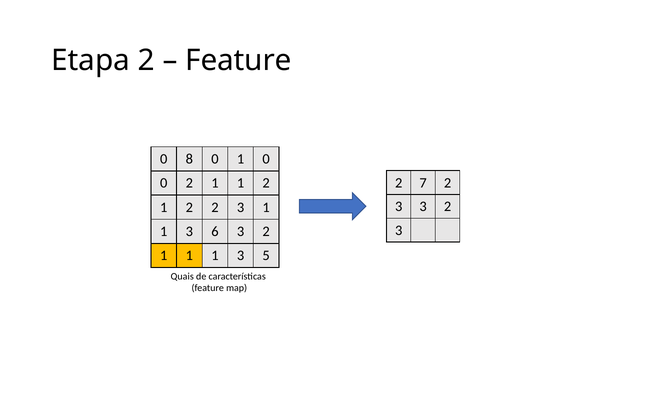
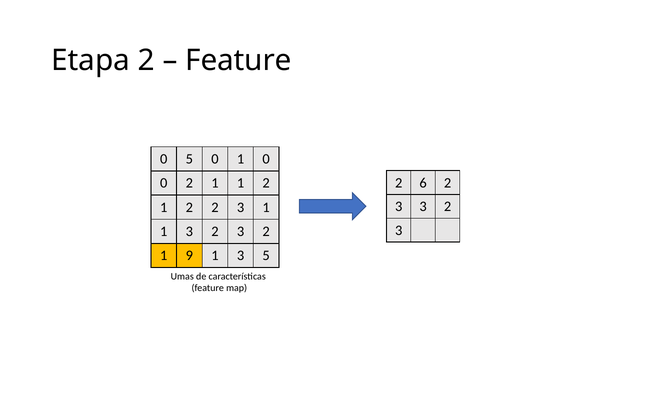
0 8: 8 -> 5
7: 7 -> 6
1 3 6: 6 -> 2
1 at (189, 256): 1 -> 9
Quais: Quais -> Umas
